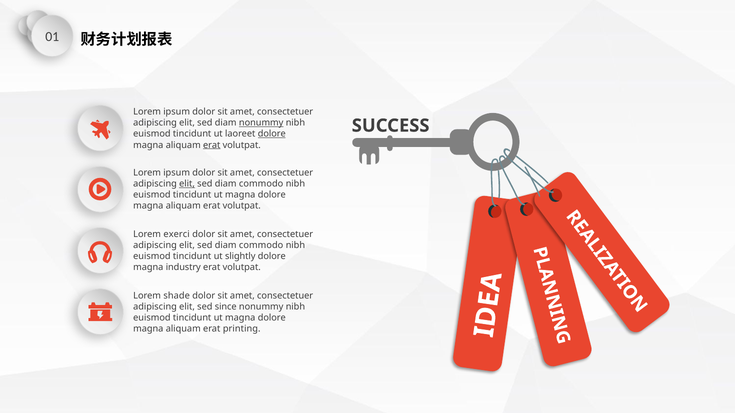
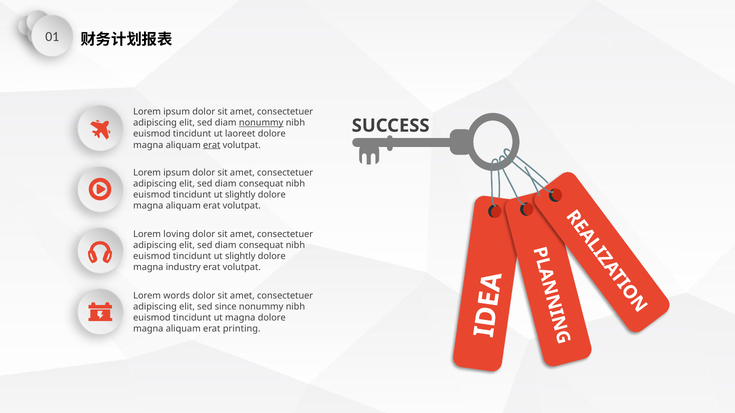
dolore at (272, 134) underline: present -> none
elit at (187, 184) underline: present -> none
commodo at (261, 184): commodo -> consequat
magna at (240, 195): magna -> slightly
exerci: exerci -> loving
commodo at (261, 246): commodo -> consequat
shade: shade -> words
